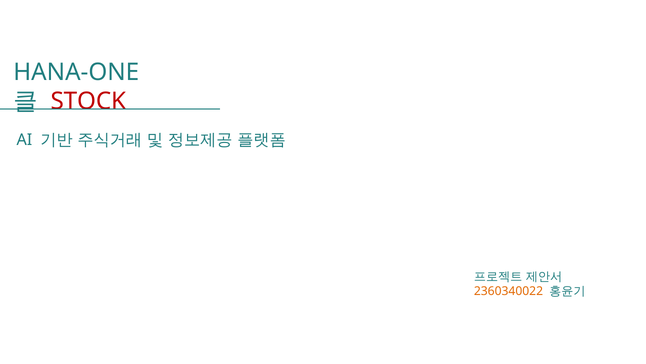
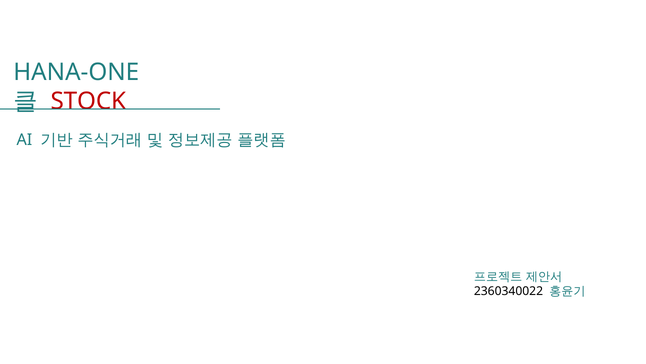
2360340022 colour: orange -> black
